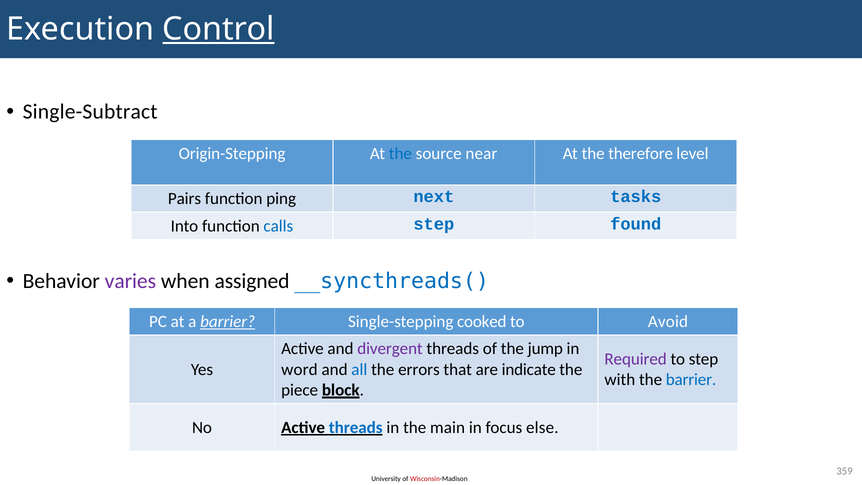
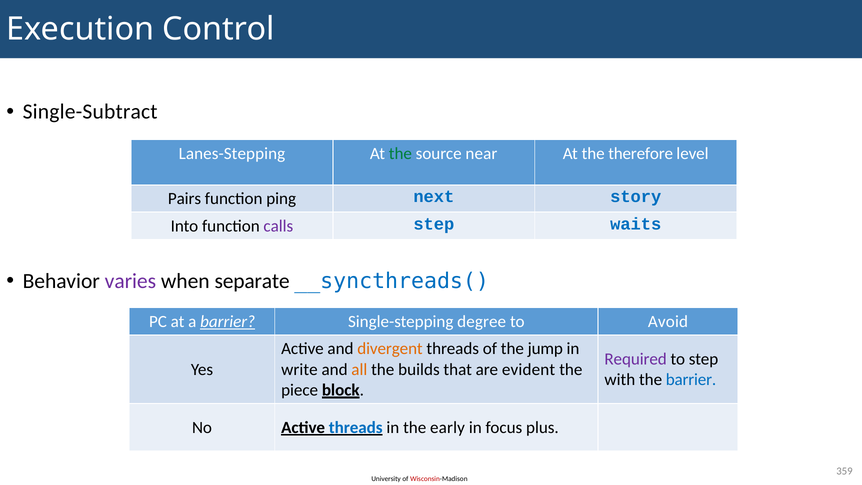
Control underline: present -> none
Origin-Stepping: Origin-Stepping -> Lanes-Stepping
the at (400, 153) colour: blue -> green
tasks: tasks -> story
calls colour: blue -> purple
found: found -> waits
assigned: assigned -> separate
cooked: cooked -> degree
divergent colour: purple -> orange
word: word -> write
all colour: blue -> orange
errors: errors -> builds
indicate: indicate -> evident
main: main -> early
else: else -> plus
